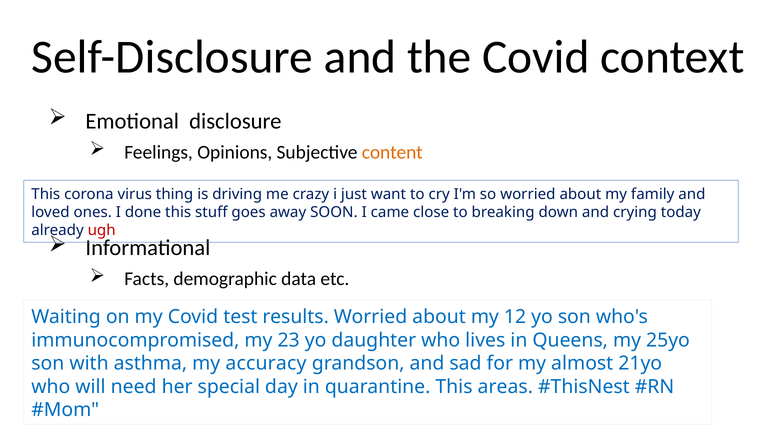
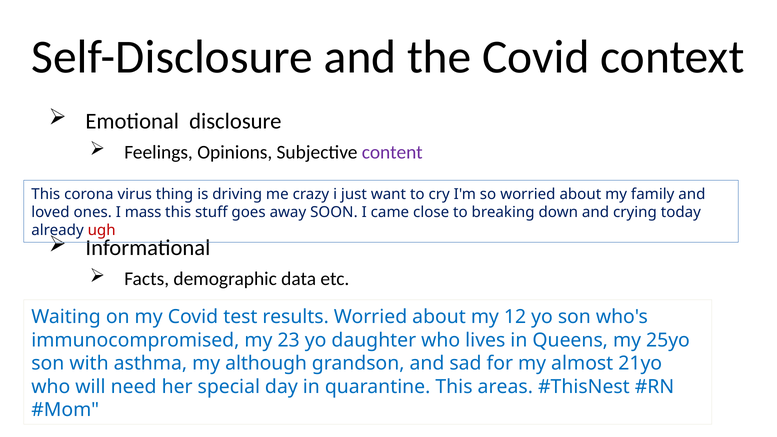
content colour: orange -> purple
done: done -> mass
accuracy: accuracy -> although
